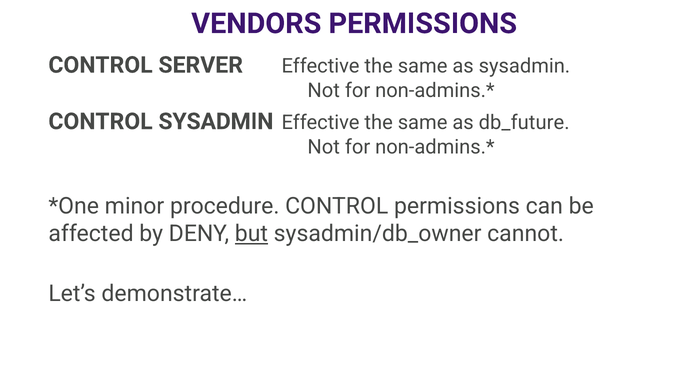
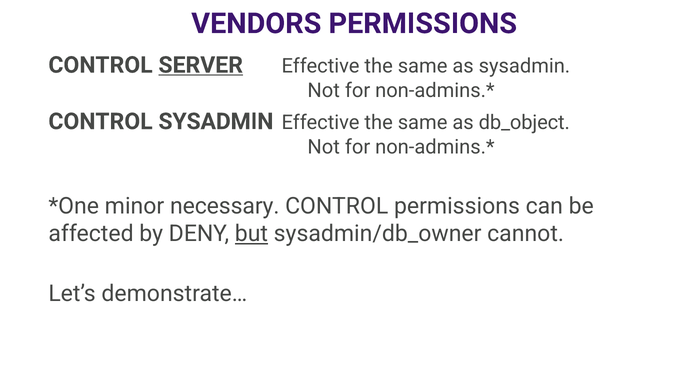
SERVER underline: none -> present
db_future: db_future -> db_object
procedure: procedure -> necessary
